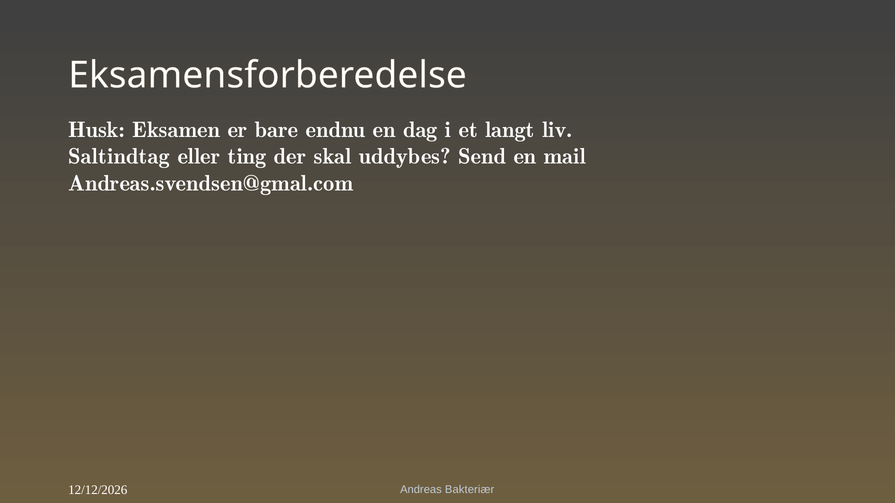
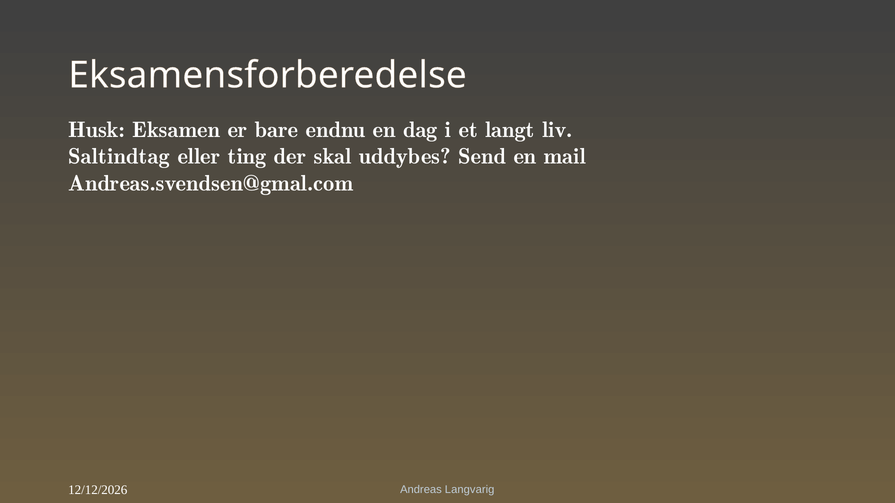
Bakteriær: Bakteriær -> Langvarig
